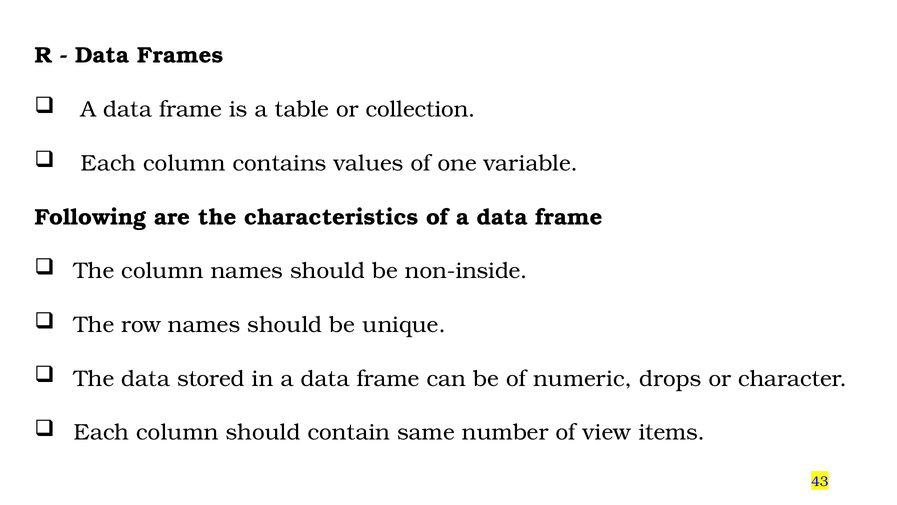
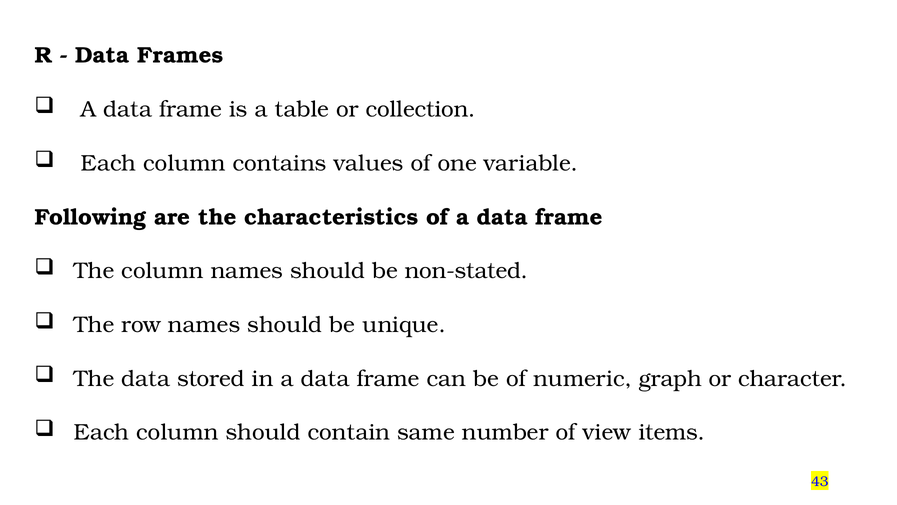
non-inside: non-inside -> non-stated
drops: drops -> graph
